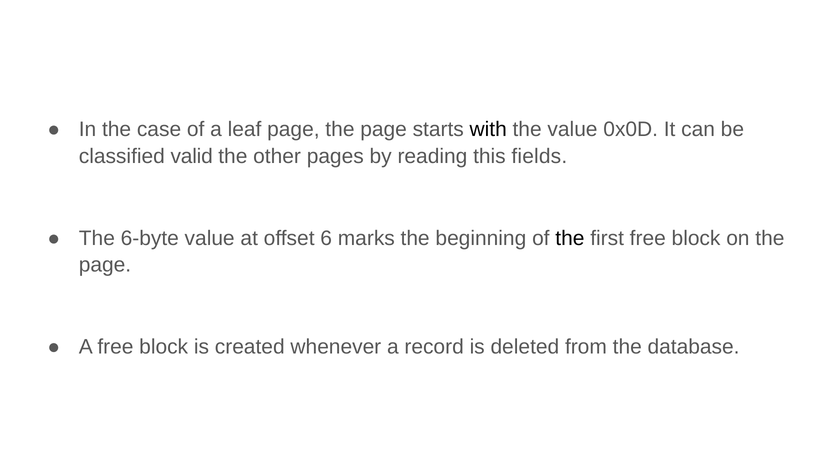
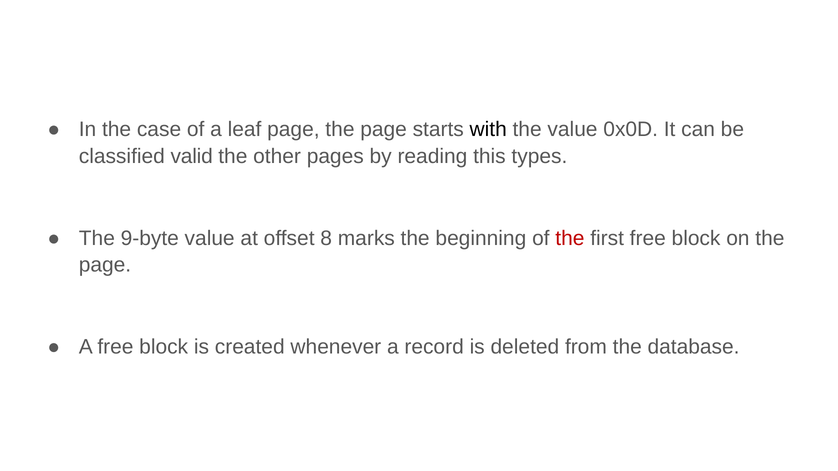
fields: fields -> types
6-byte: 6-byte -> 9-byte
6: 6 -> 8
the at (570, 238) colour: black -> red
